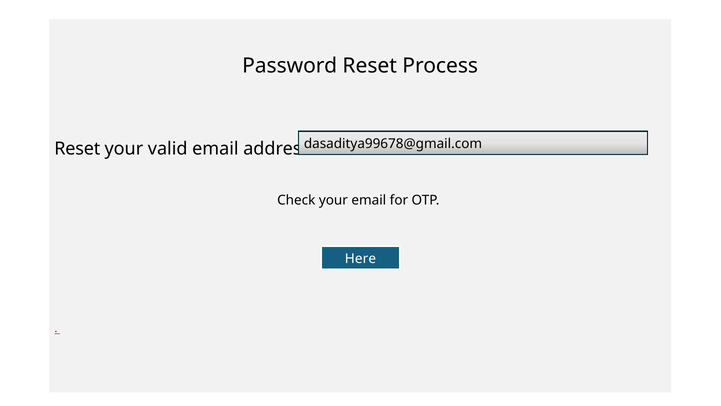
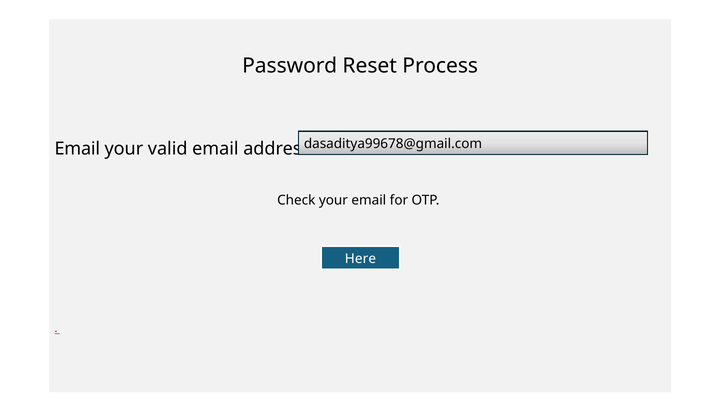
Reset at (77, 148): Reset -> Email
